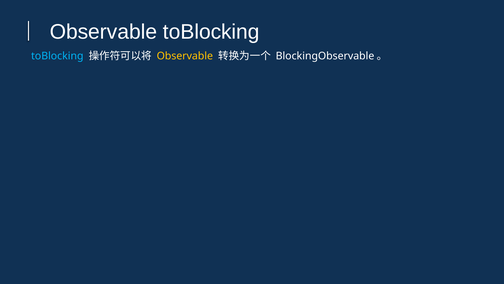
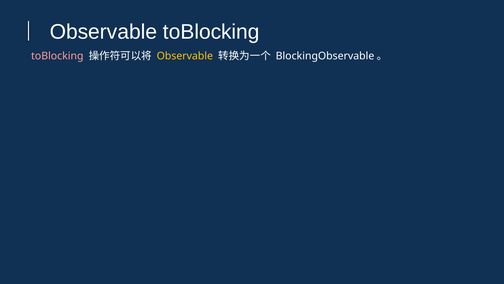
toBlocking at (57, 56) colour: light blue -> pink
